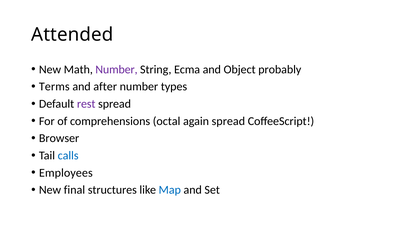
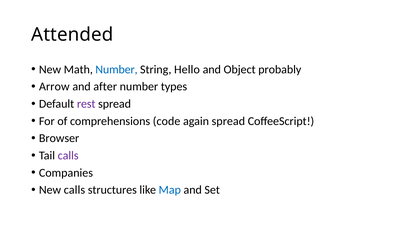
Number at (116, 69) colour: purple -> blue
Ecma: Ecma -> Hello
Terms: Terms -> Arrow
octal: octal -> code
calls at (68, 155) colour: blue -> purple
Employees: Employees -> Companies
New final: final -> calls
